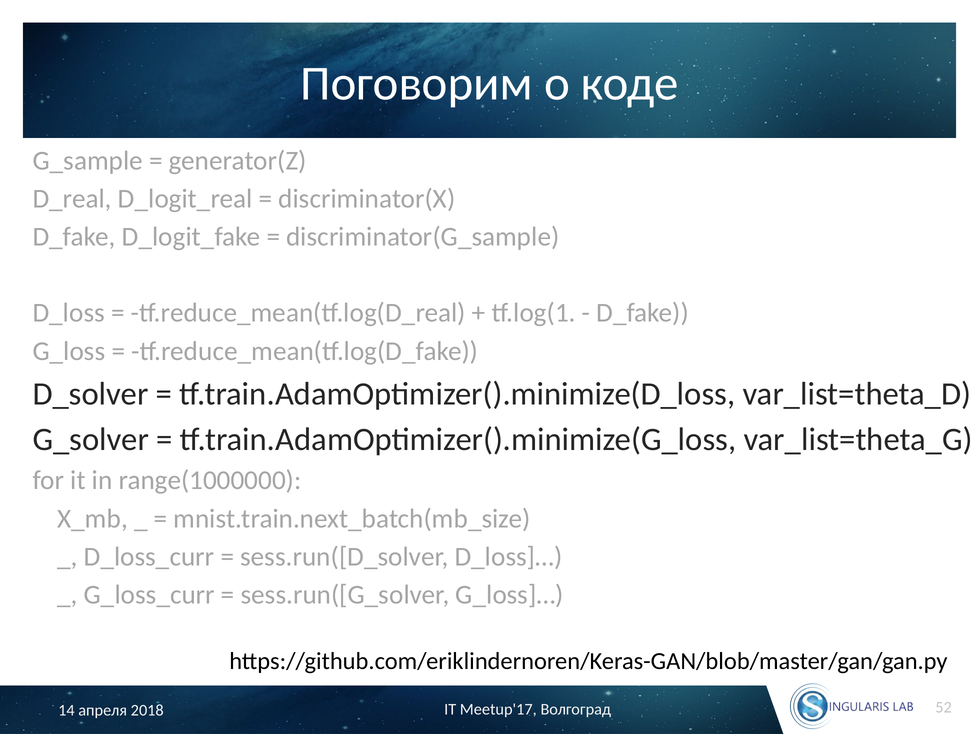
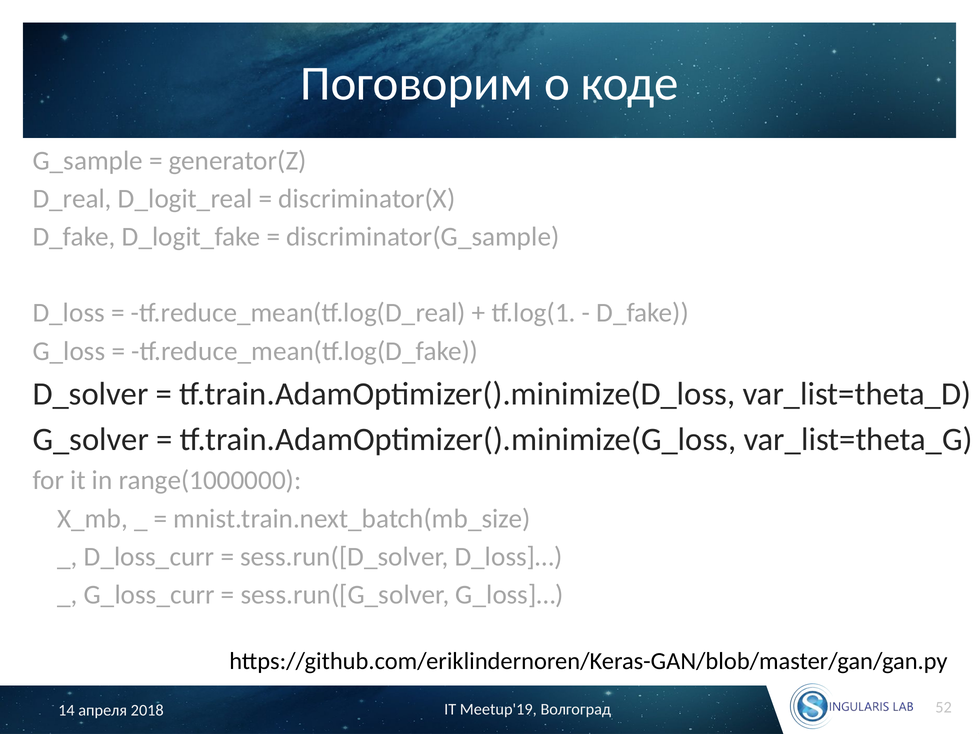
Meetup'17: Meetup'17 -> Meetup'19
